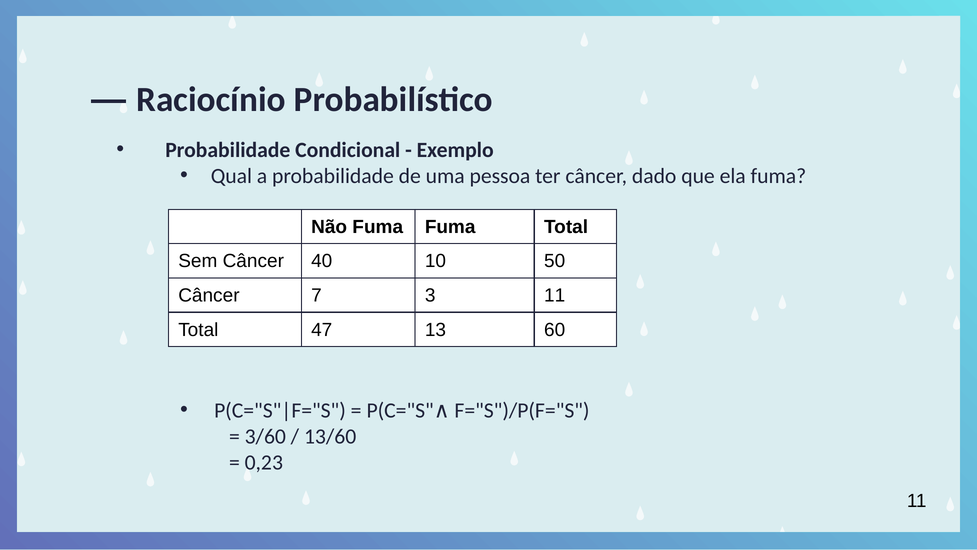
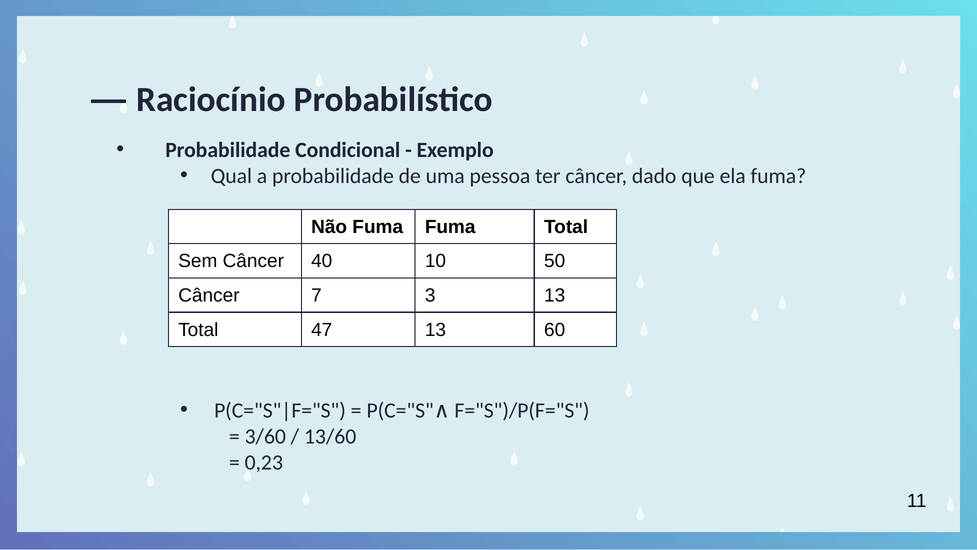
3 11: 11 -> 13
